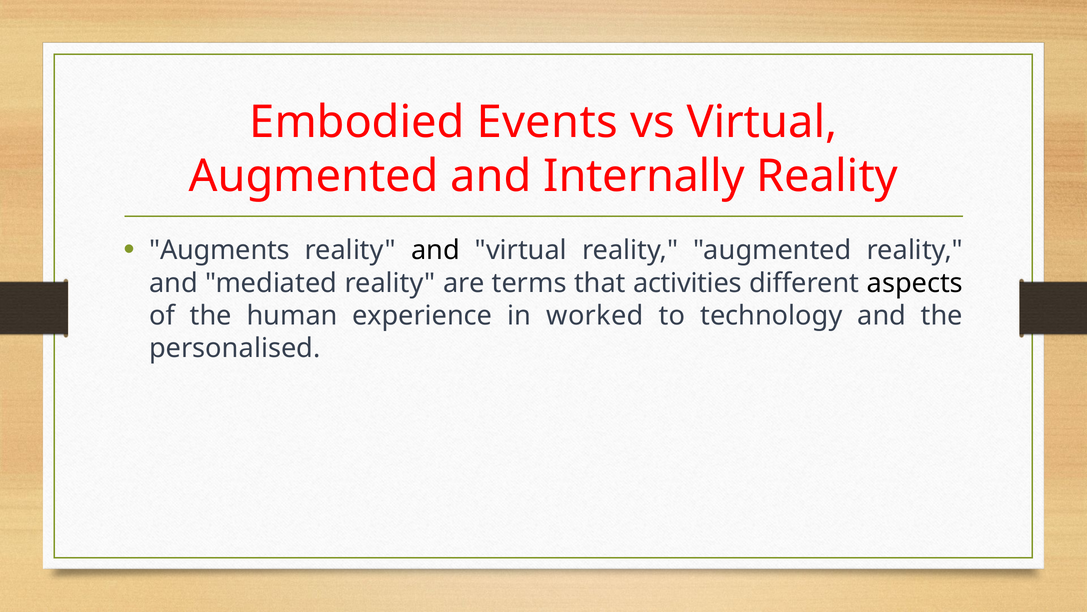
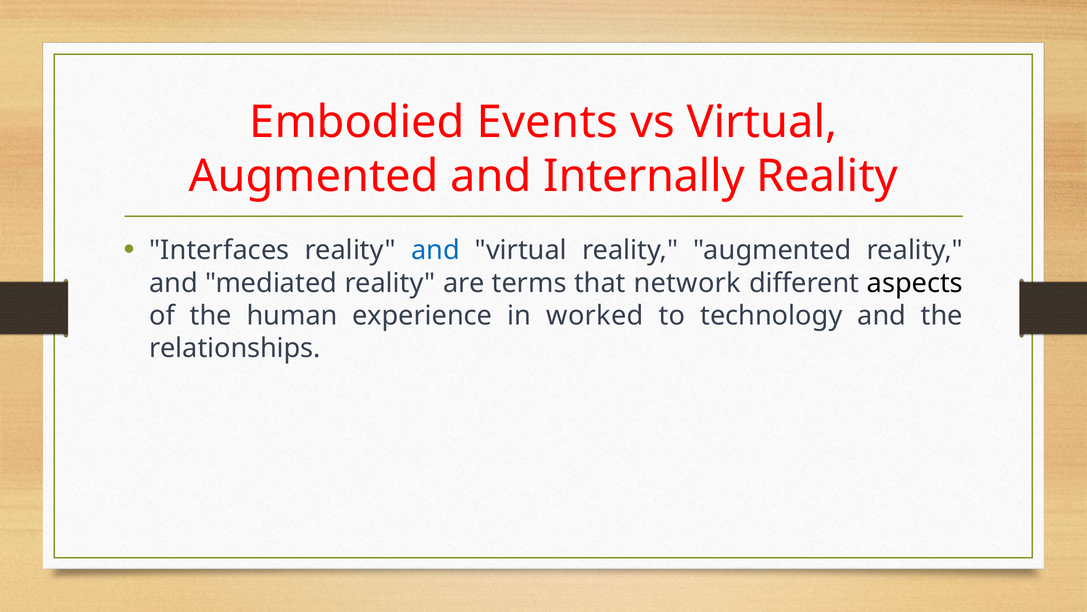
Augments: Augments -> Interfaces
and at (435, 250) colour: black -> blue
activities: activities -> network
personalised: personalised -> relationships
